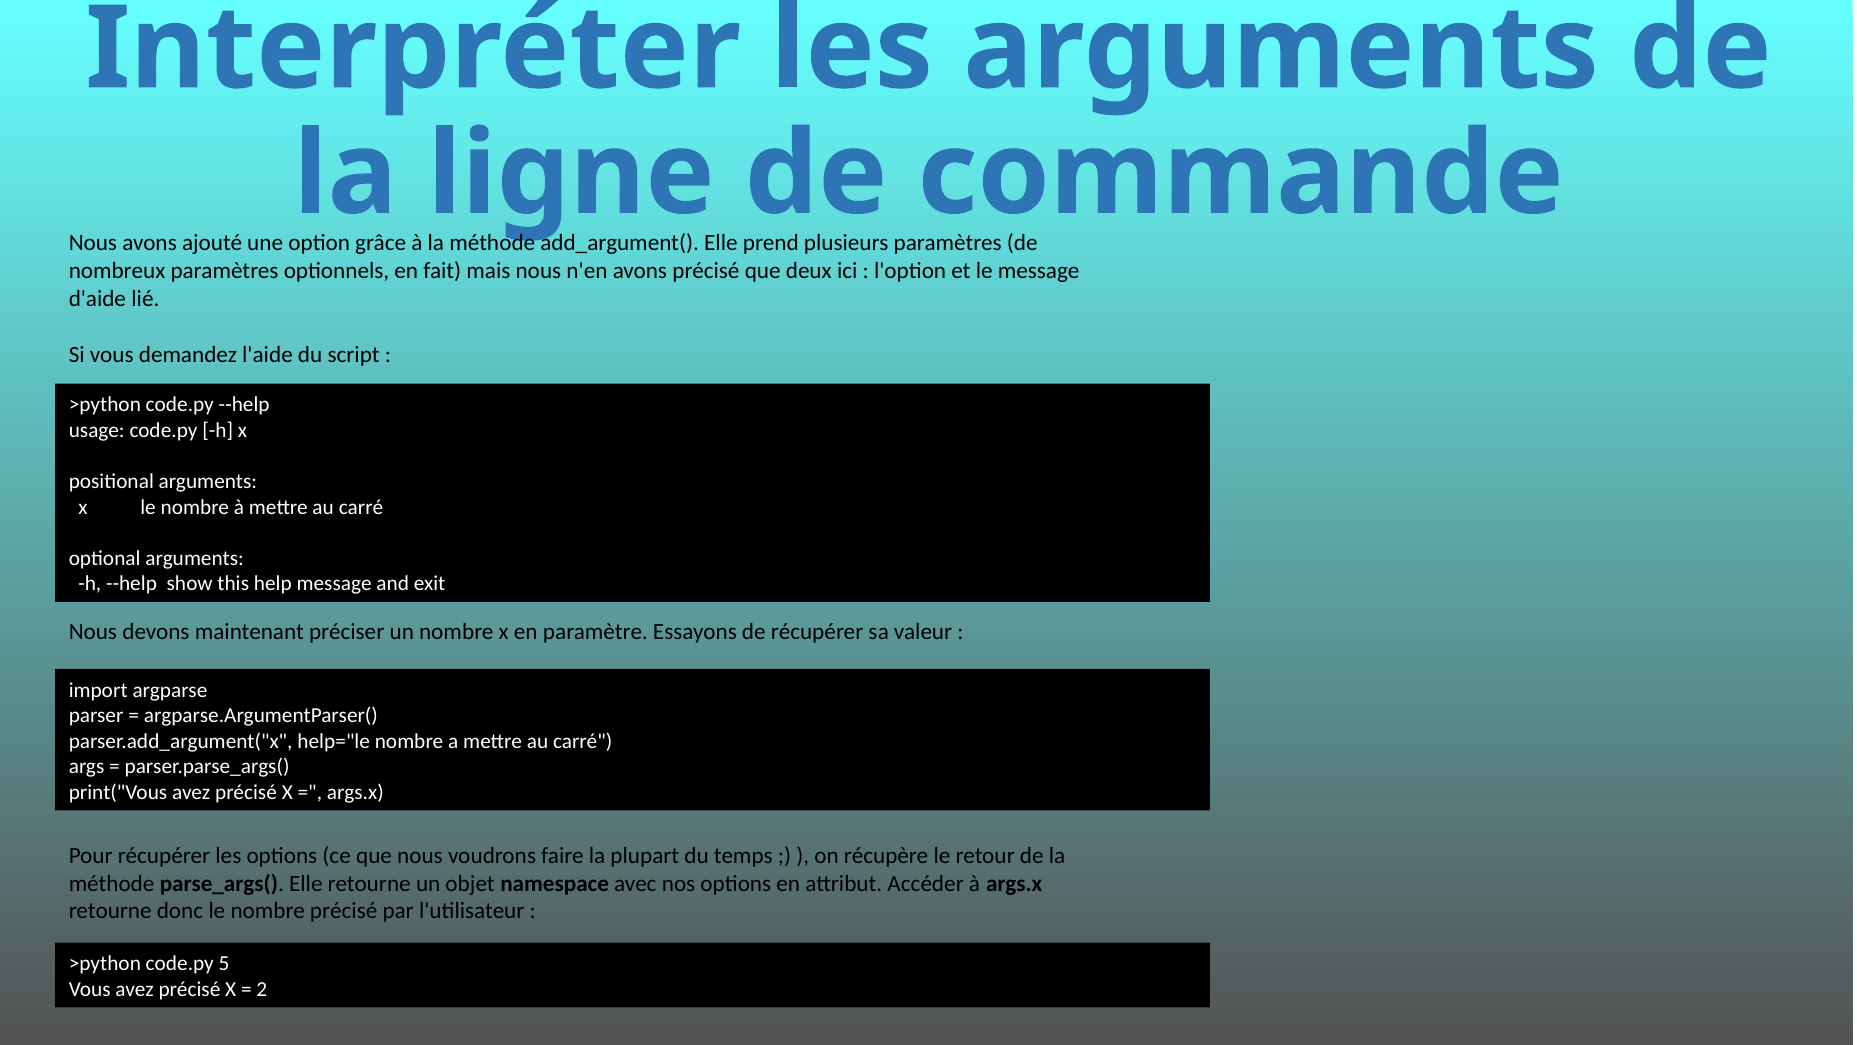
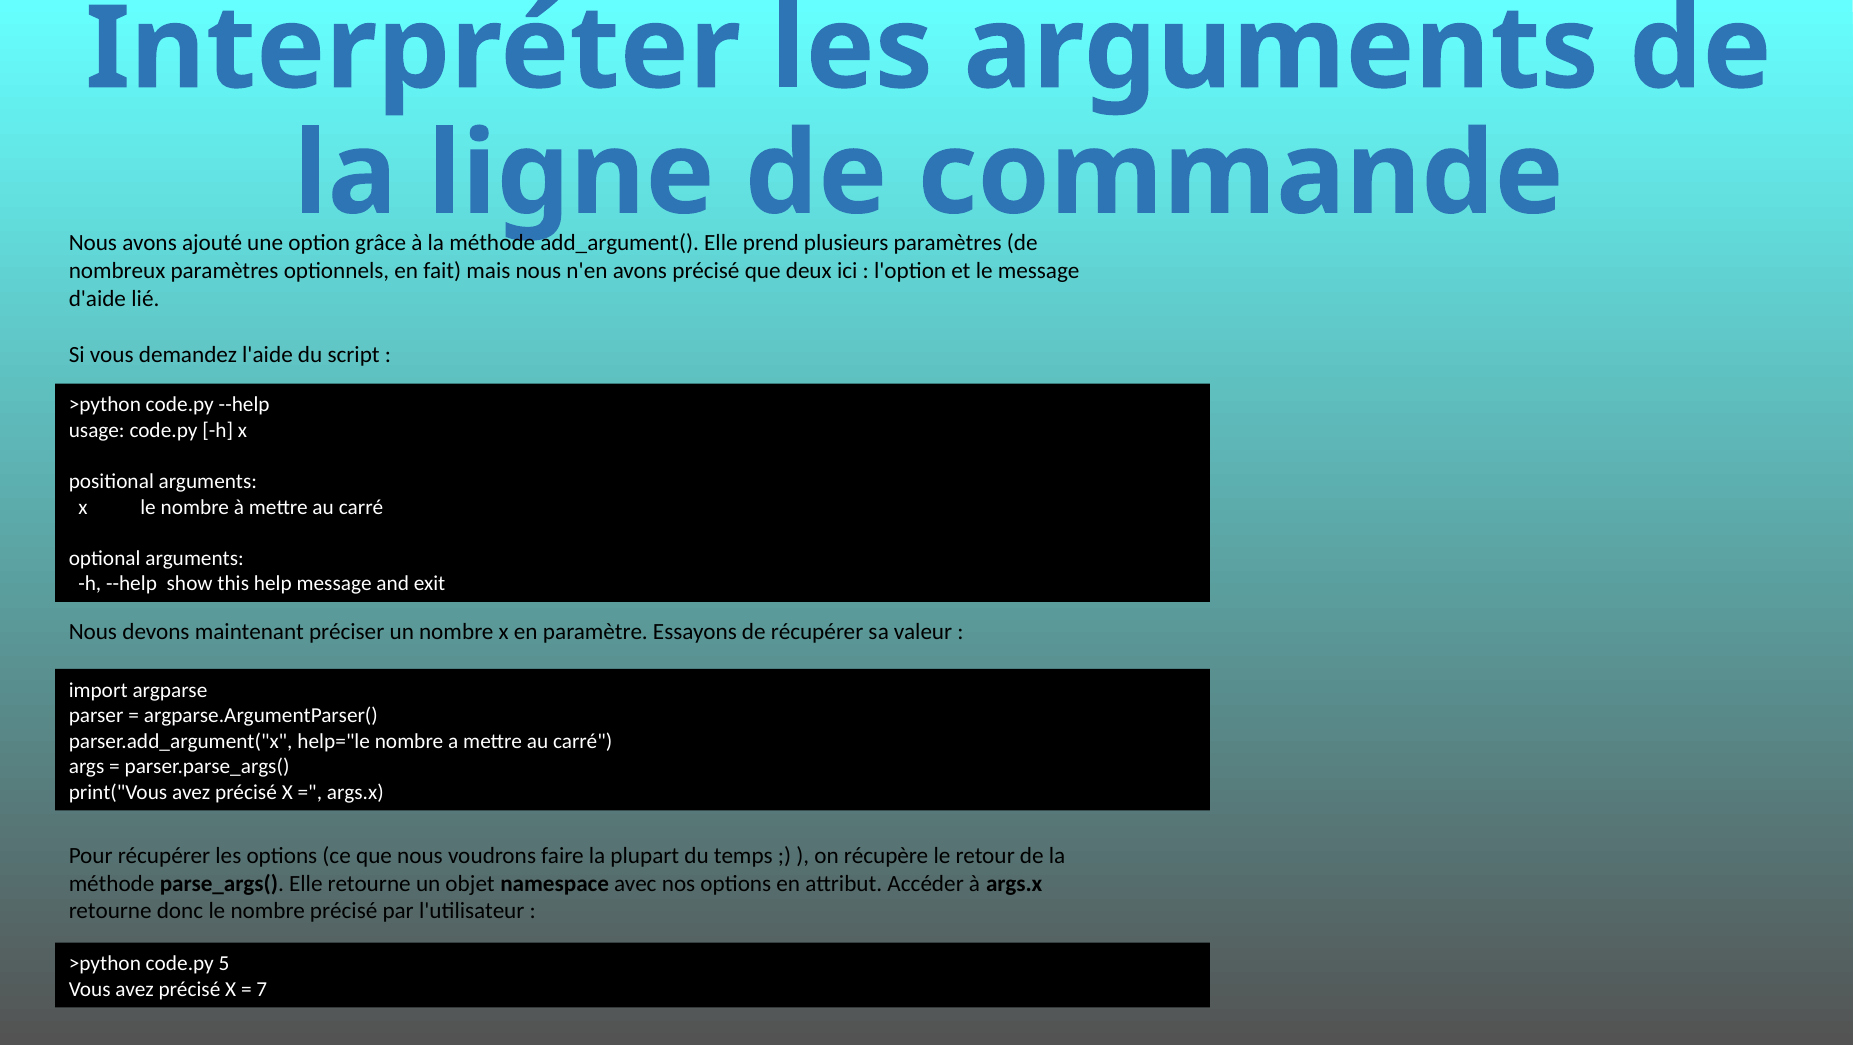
2: 2 -> 7
